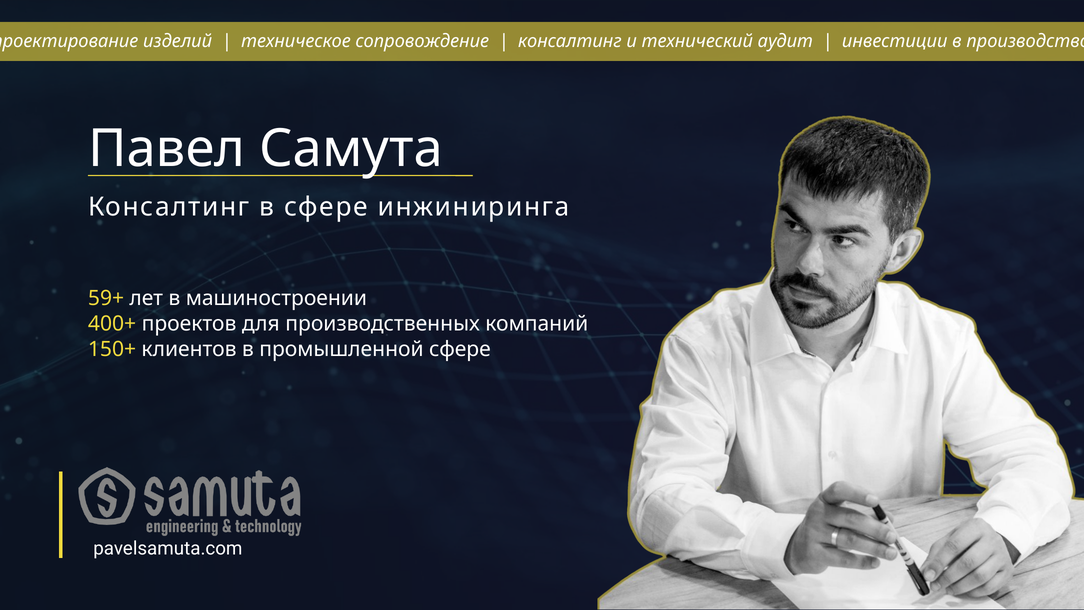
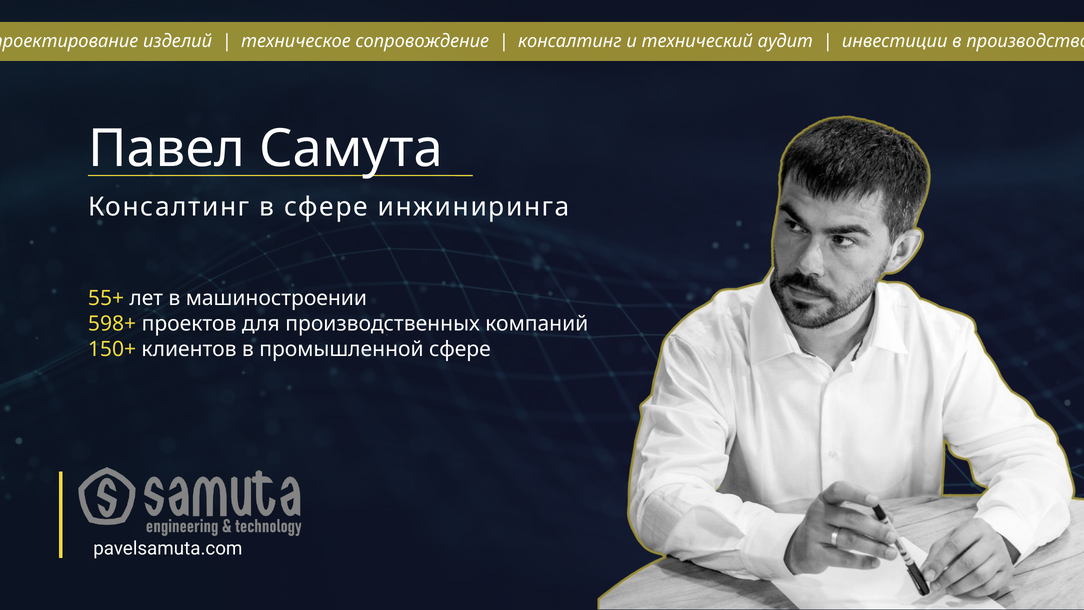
59+: 59+ -> 55+
400+: 400+ -> 598+
